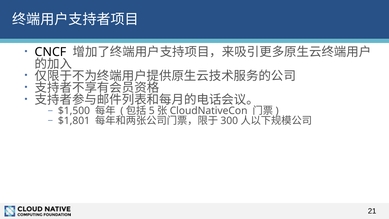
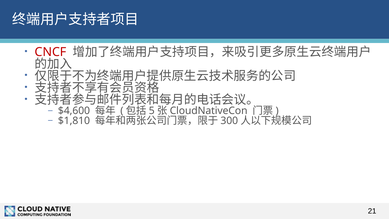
CNCF colour: black -> red
$1,500: $1,500 -> $4,600
$1,801: $1,801 -> $1,810
